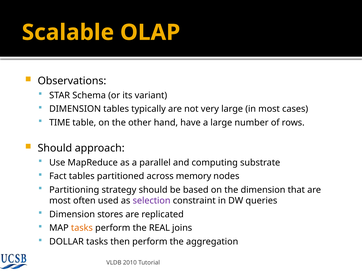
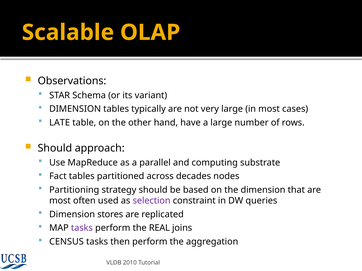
TIME: TIME -> LATE
memory: memory -> decades
tasks at (82, 228) colour: orange -> purple
DOLLAR: DOLLAR -> CENSUS
